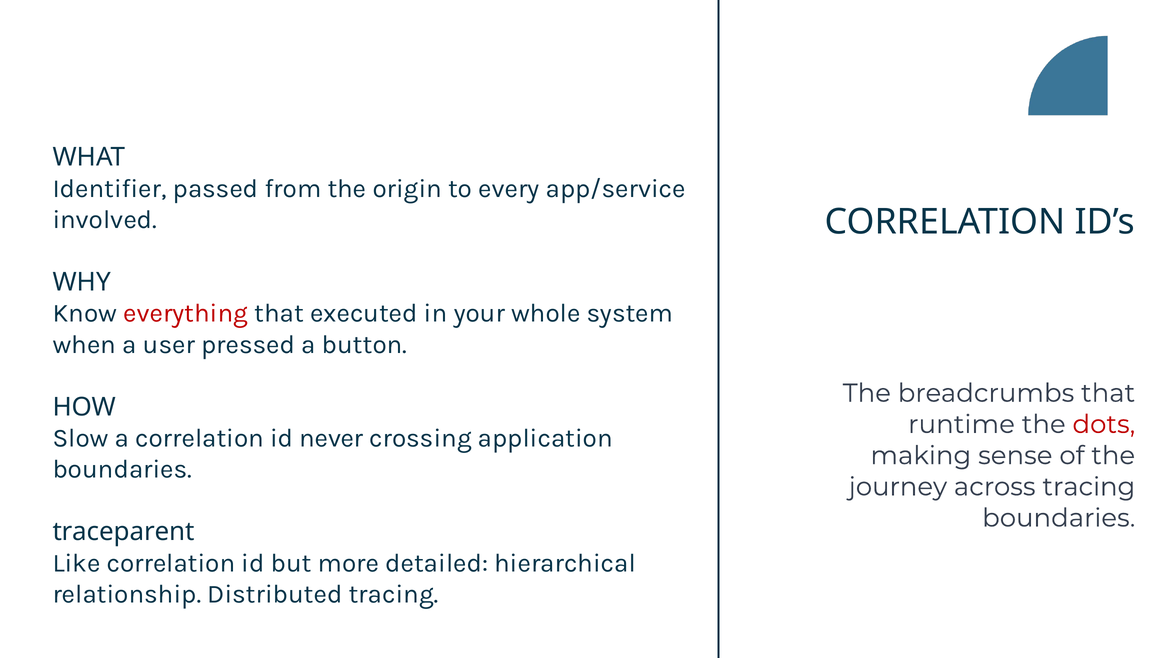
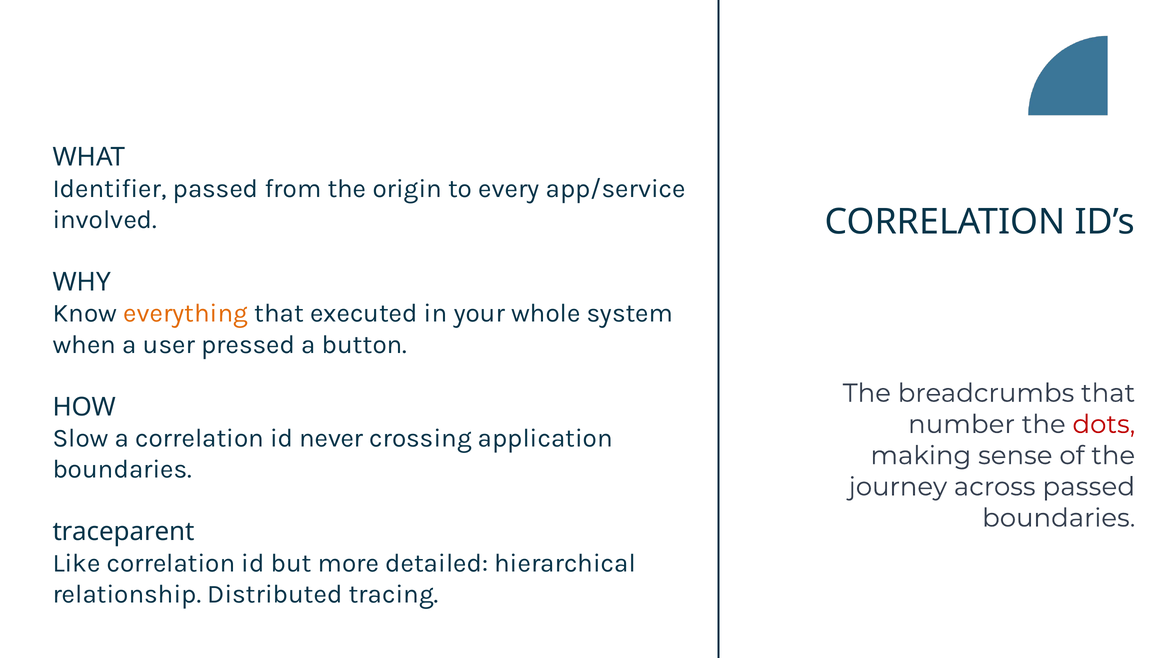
everything colour: red -> orange
runtime: runtime -> number
across tracing: tracing -> passed
